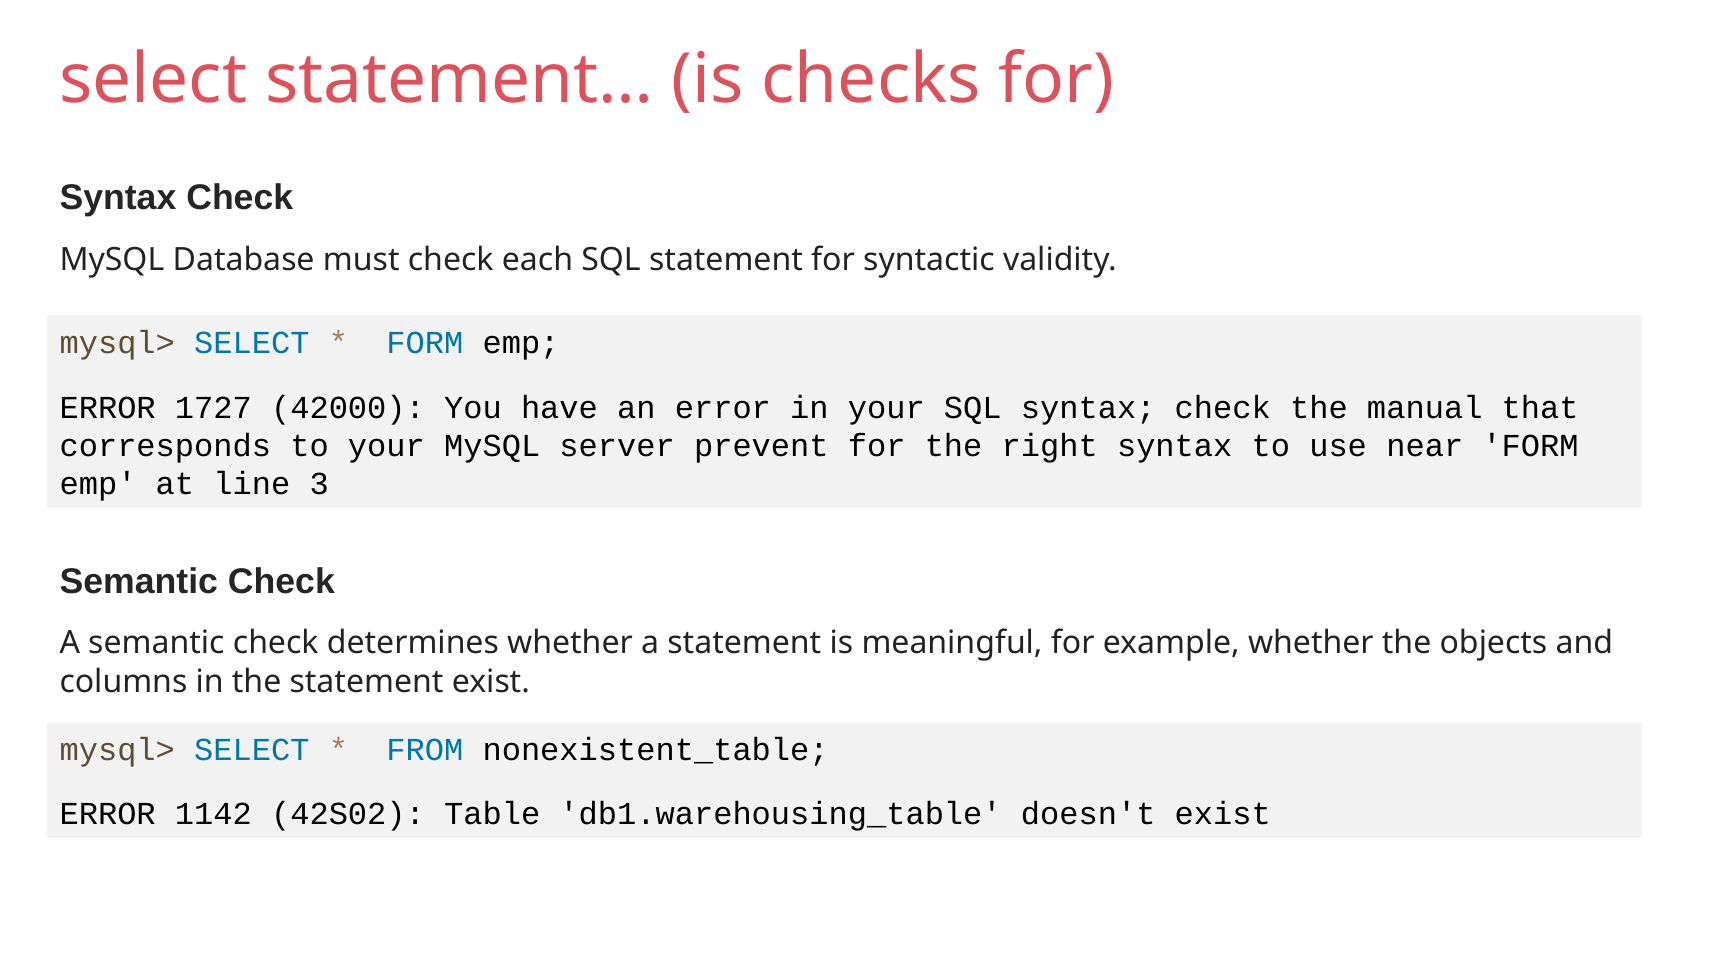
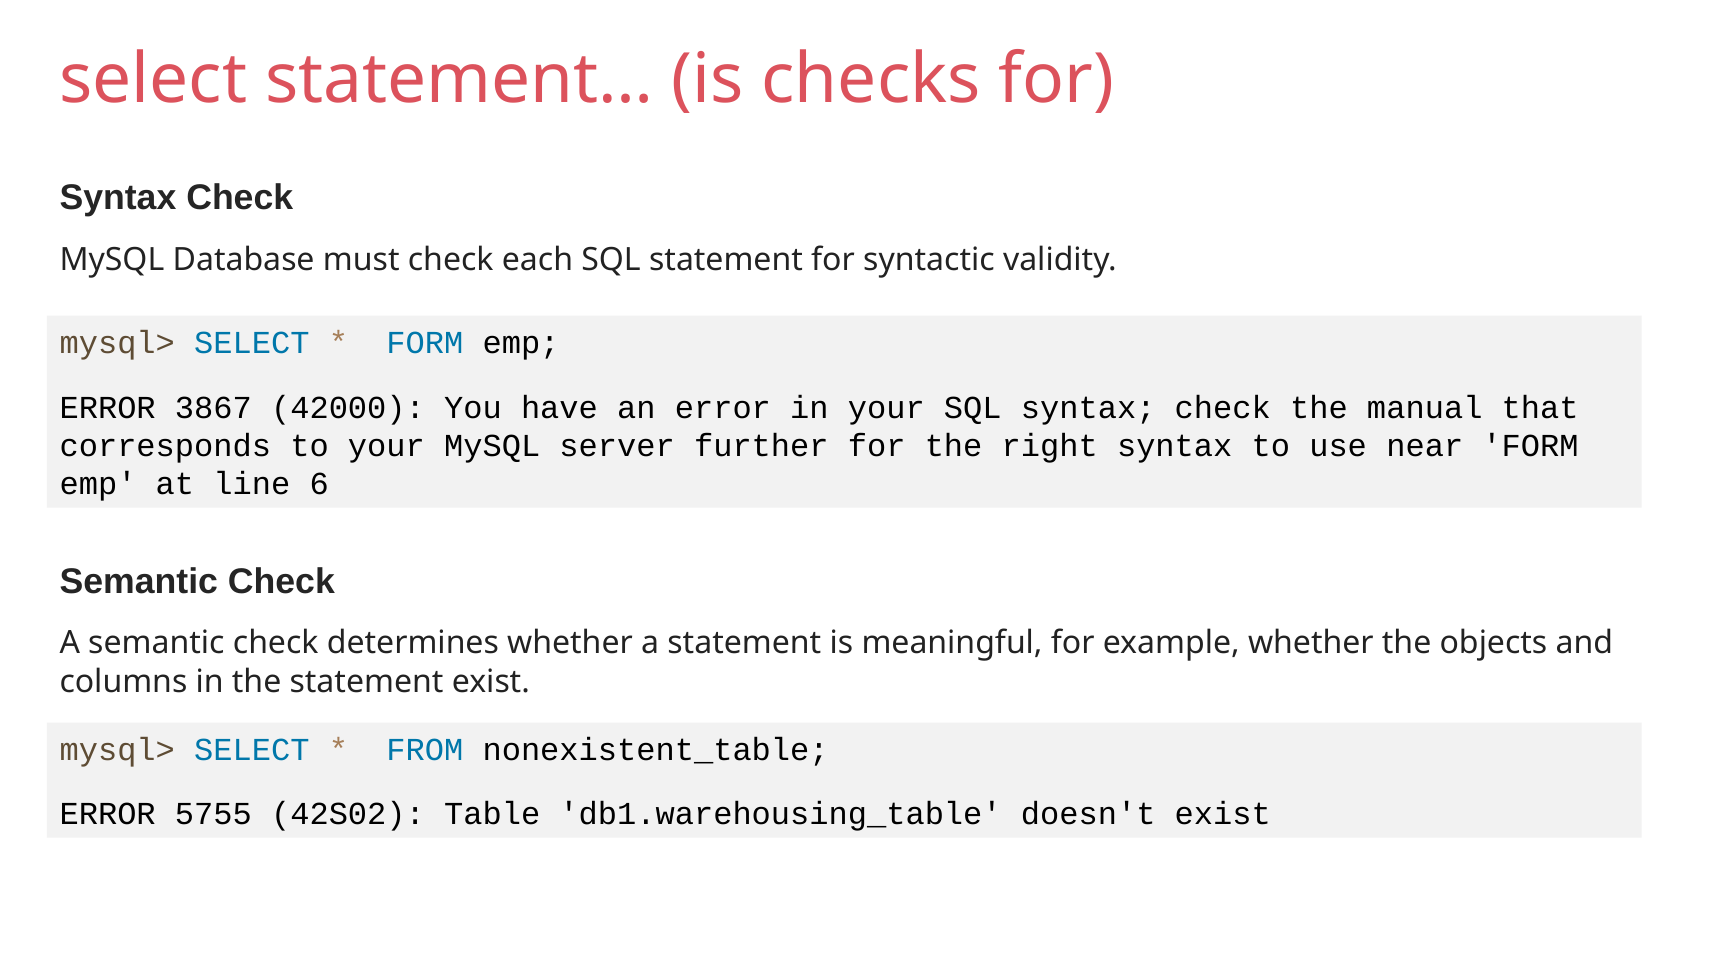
1727: 1727 -> 3867
prevent: prevent -> further
3: 3 -> 6
1142: 1142 -> 5755
